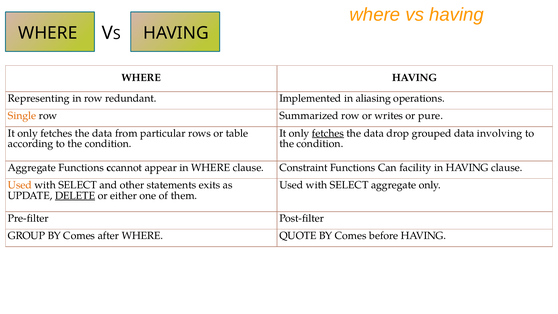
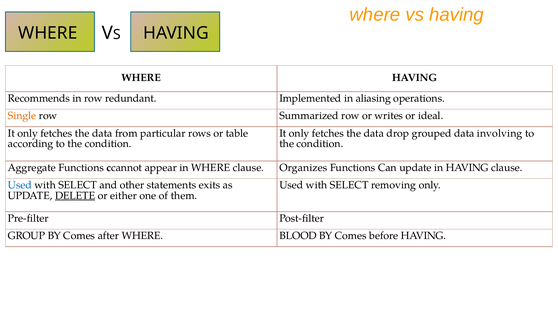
Representing: Representing -> Recommends
pure: pure -> ideal
fetches at (328, 133) underline: present -> none
Constraint: Constraint -> Organizes
Can facility: facility -> update
Used at (20, 185) colour: orange -> blue
SELECT aggregate: aggregate -> removing
QUOTE: QUOTE -> BLOOD
